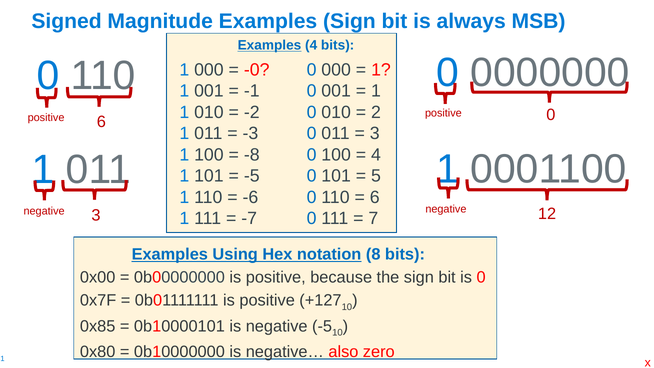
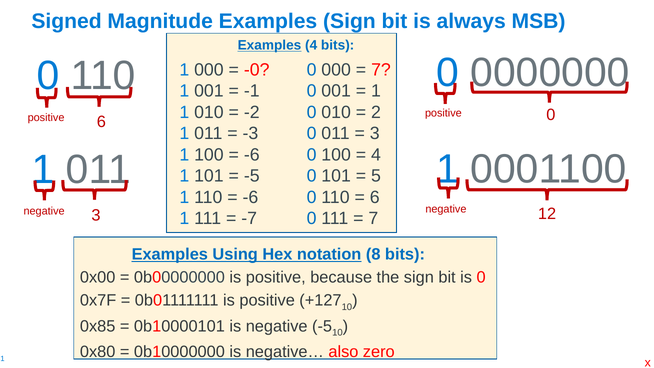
1 at (381, 70): 1 -> 7
-8 at (252, 155): -8 -> -6
